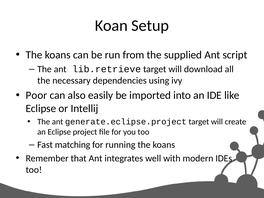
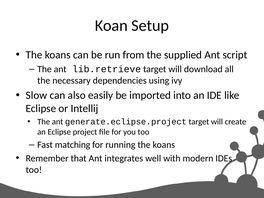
Poor: Poor -> Slow
